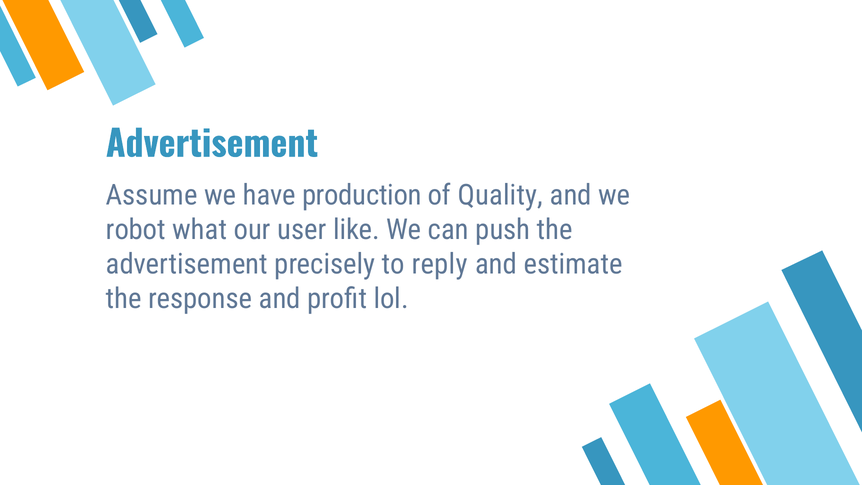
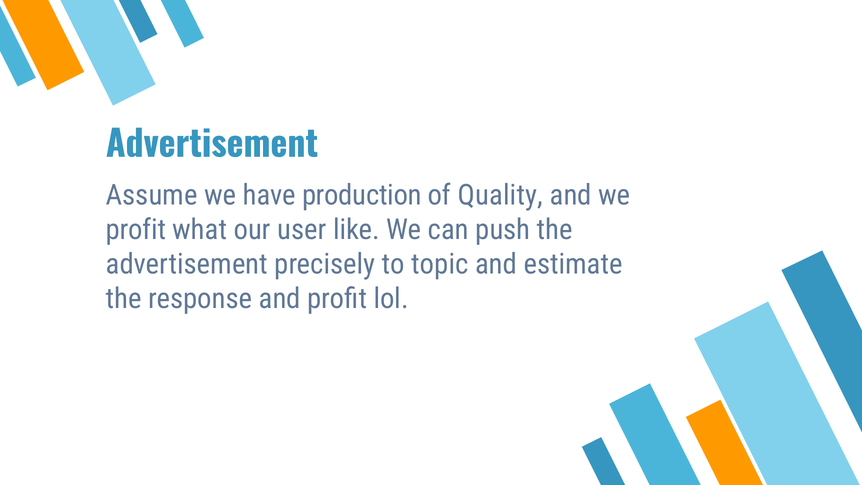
robot at (136, 230): robot -> profit
reply: reply -> topic
